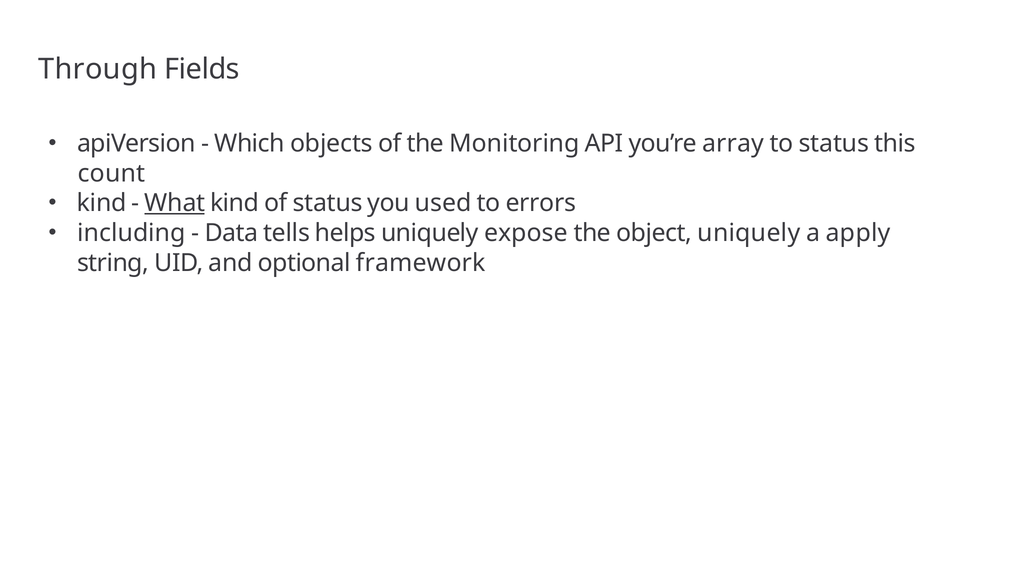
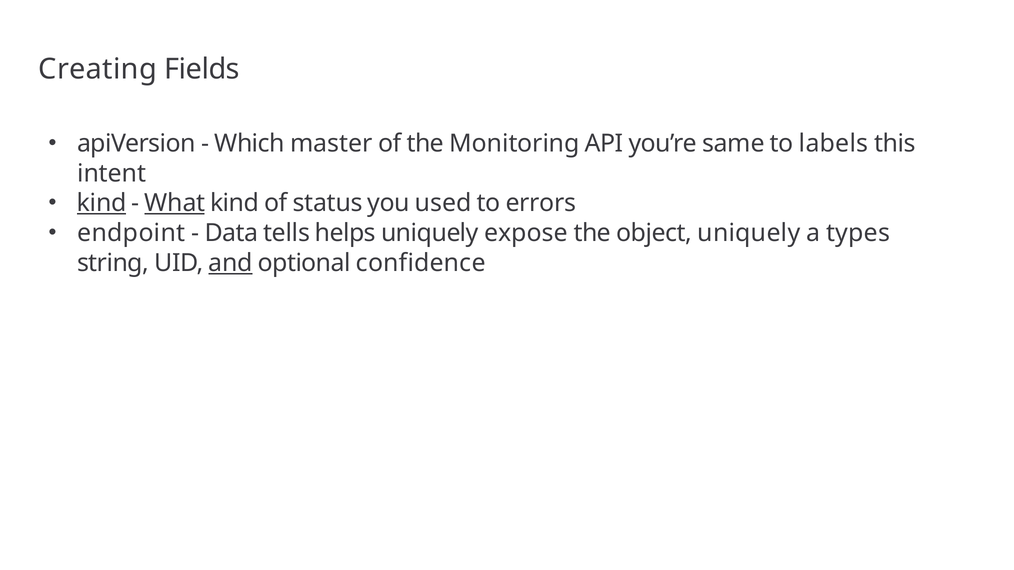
Through: Through -> Creating
objects: objects -> master
array: array -> same
to status: status -> labels
count: count -> intent
kind at (102, 203) underline: none -> present
including: including -> endpoint
apply: apply -> types
and underline: none -> present
framework: framework -> confidence
